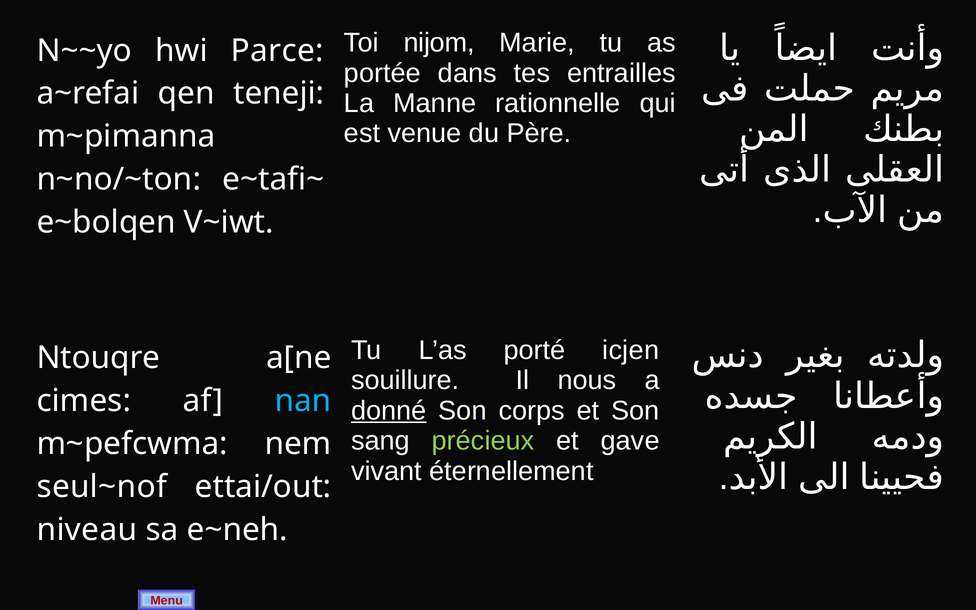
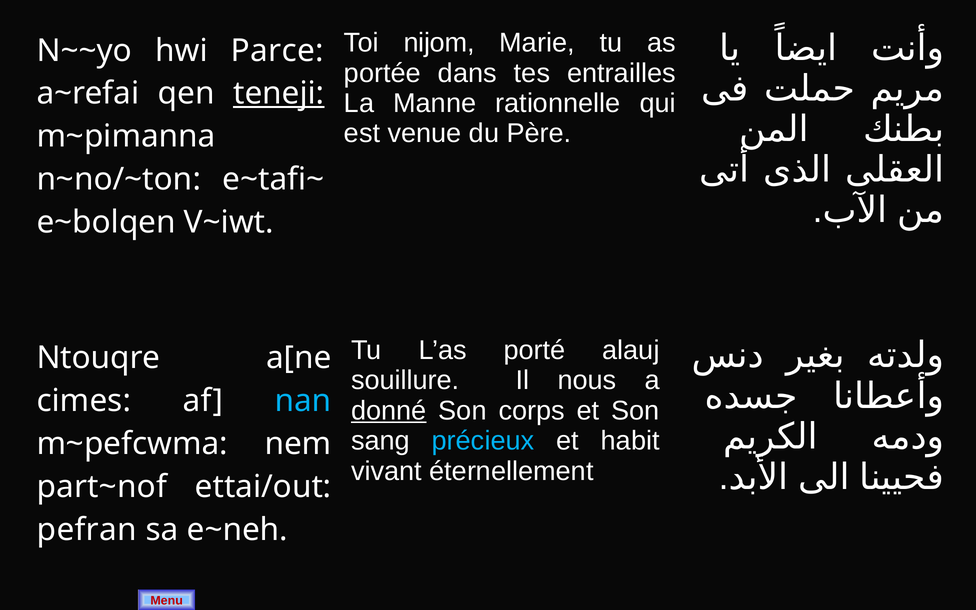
teneji underline: none -> present
icjen: icjen -> alauj
précieux colour: light green -> light blue
gave: gave -> habit
seul~nof: seul~nof -> part~nof
niveau: niveau -> pefran
